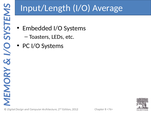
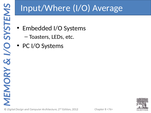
Input/Length: Input/Length -> Input/Where
